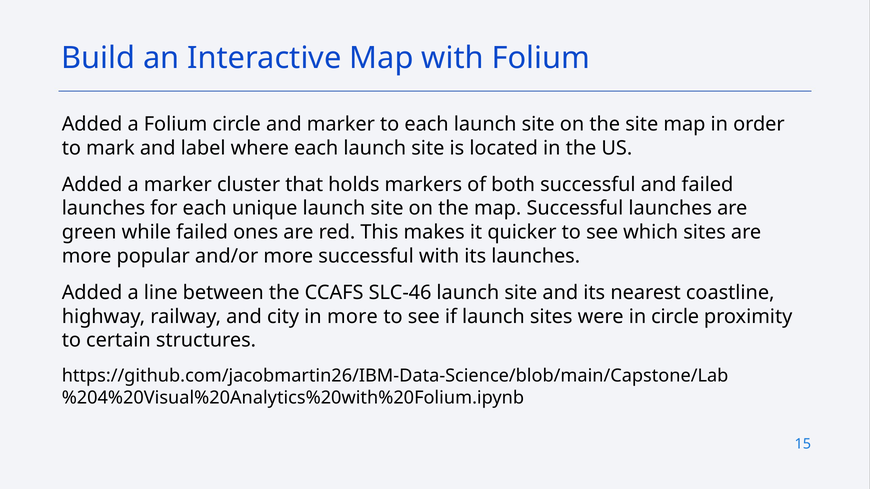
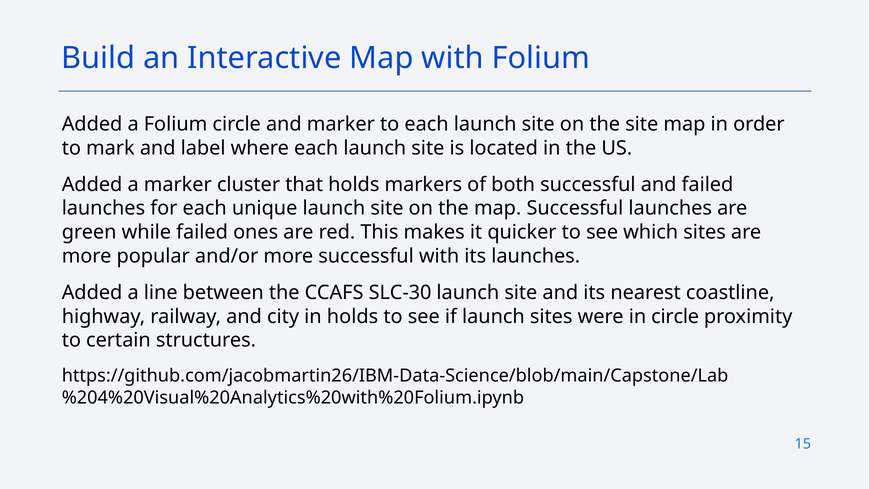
SLC-46: SLC-46 -> SLC-30
in more: more -> holds
